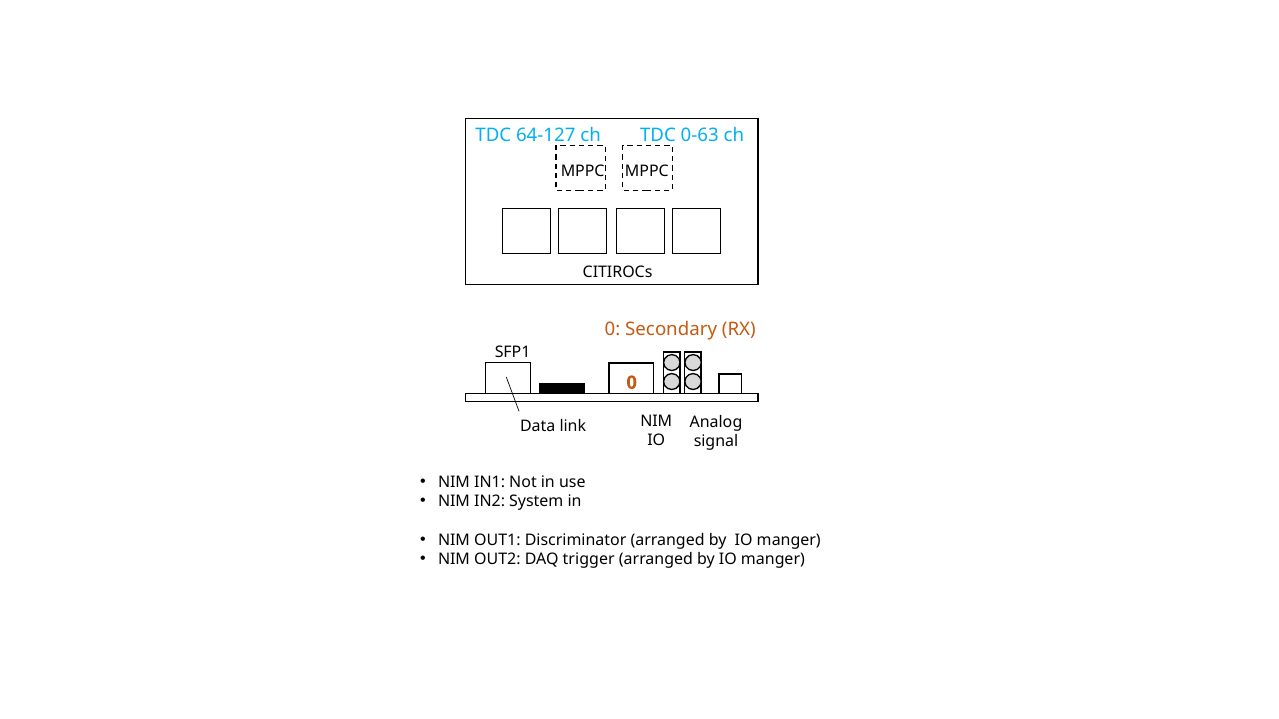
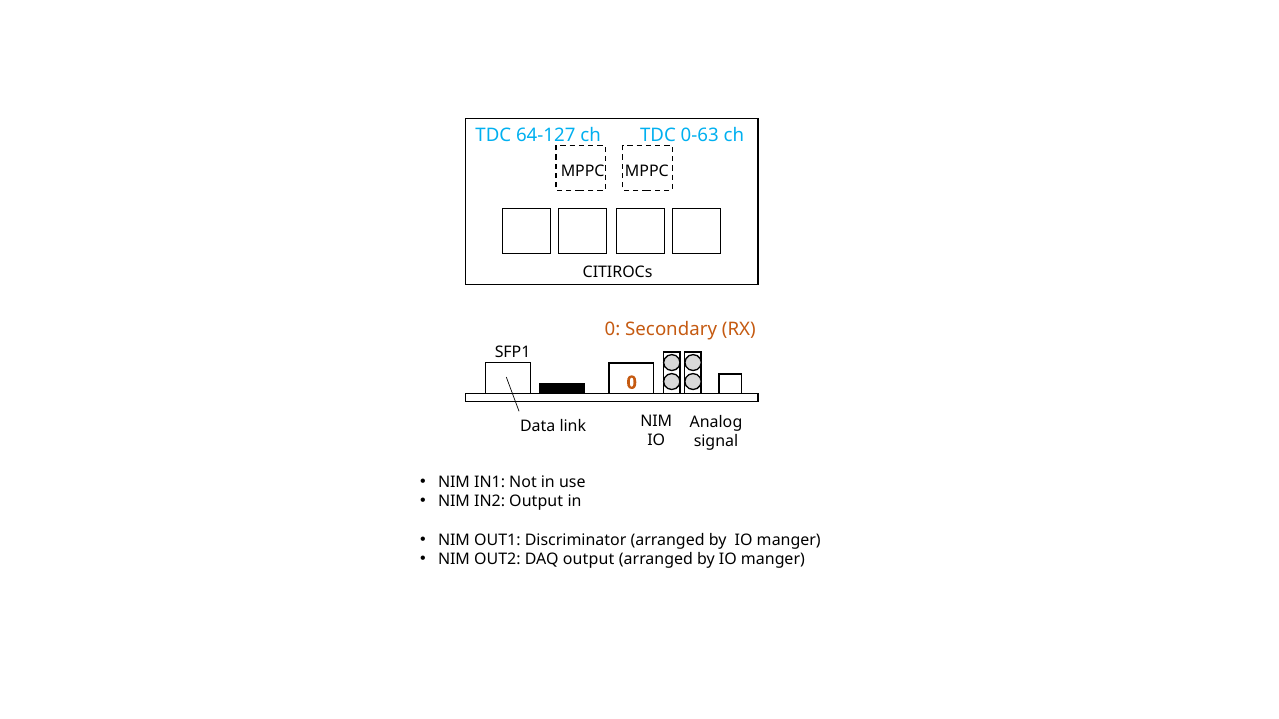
IN2 System: System -> Output
DAQ trigger: trigger -> output
